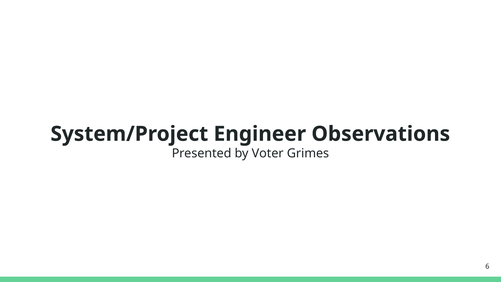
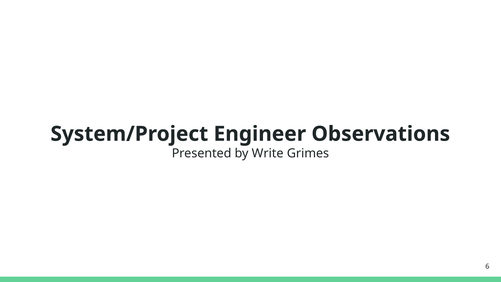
Voter: Voter -> Write
